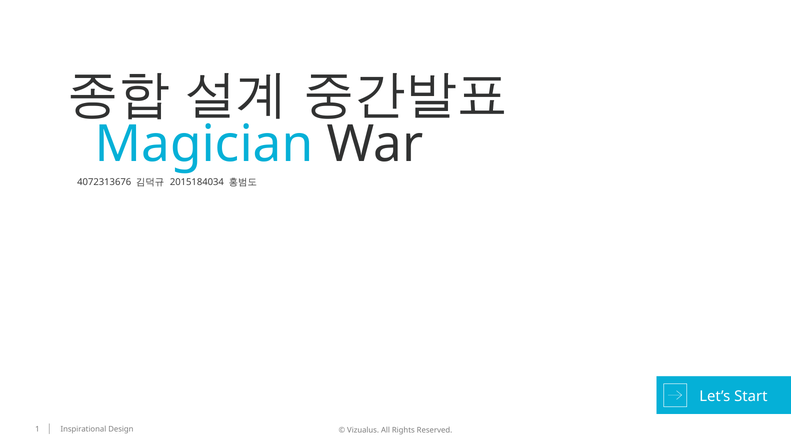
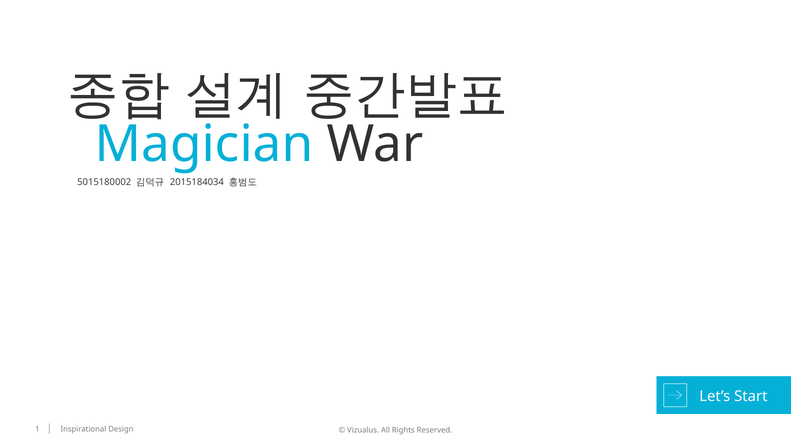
4072313676: 4072313676 -> 5015180002
